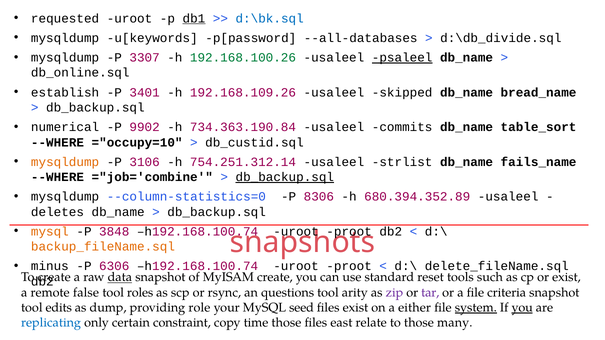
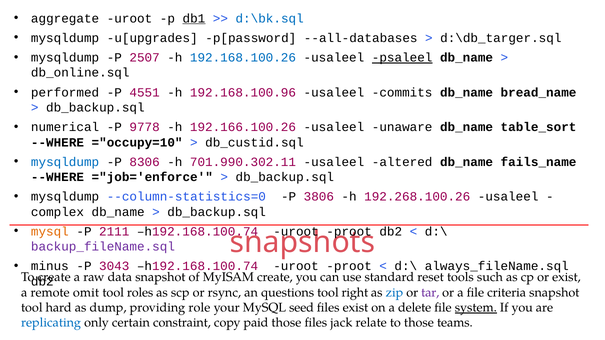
requested: requested -> aggregate
u[keywords: u[keywords -> u[upgrades
d:\db_divide.sql: d:\db_divide.sql -> d:\db_targer.sql
3307: 3307 -> 2507
192.168.100.26 colour: green -> blue
establish: establish -> performed
3401: 3401 -> 4551
192.168.109.26: 192.168.109.26 -> 192.168.100.96
skipped: skipped -> commits
9902: 9902 -> 9778
734.363.190.84: 734.363.190.84 -> 192.166.100.26
commits: commits -> unaware
mysqldump at (65, 162) colour: orange -> blue
3106: 3106 -> 8306
754.251.312.14: 754.251.312.14 -> 701.990.302.11
strlist: strlist -> altered
="job='combine: ="job='combine -> ="job='enforce
db_backup.sql at (285, 177) underline: present -> none
8306: 8306 -> 3806
680.394.352.89: 680.394.352.89 -> 192.268.100.26
deletes: deletes -> complex
3848: 3848 -> 2111
backup_fileName.sql colour: orange -> purple
6306: 6306 -> 3043
delete_fileName.sql: delete_fileName.sql -> always_fileName.sql
data underline: present -> none
false: false -> omit
arity: arity -> right
zip colour: purple -> blue
edits: edits -> hard
either: either -> delete
you at (522, 308) underline: present -> none
time: time -> paid
east: east -> jack
many: many -> teams
